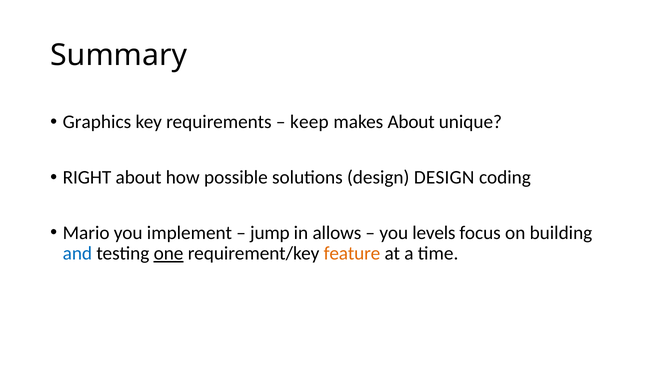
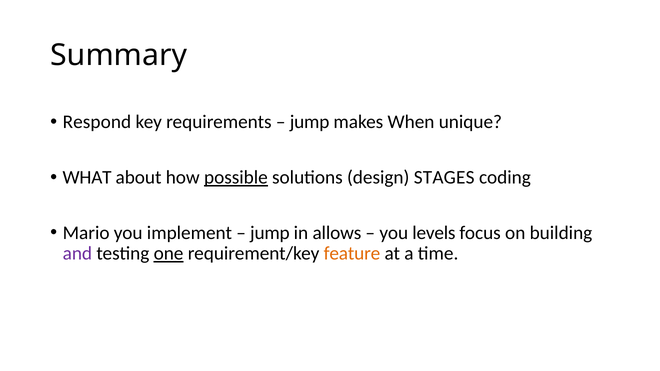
Graphics: Graphics -> Respond
keep at (309, 122): keep -> jump
makes About: About -> When
RIGHT: RIGHT -> WHAT
possible underline: none -> present
design DESIGN: DESIGN -> STAGES
and colour: blue -> purple
